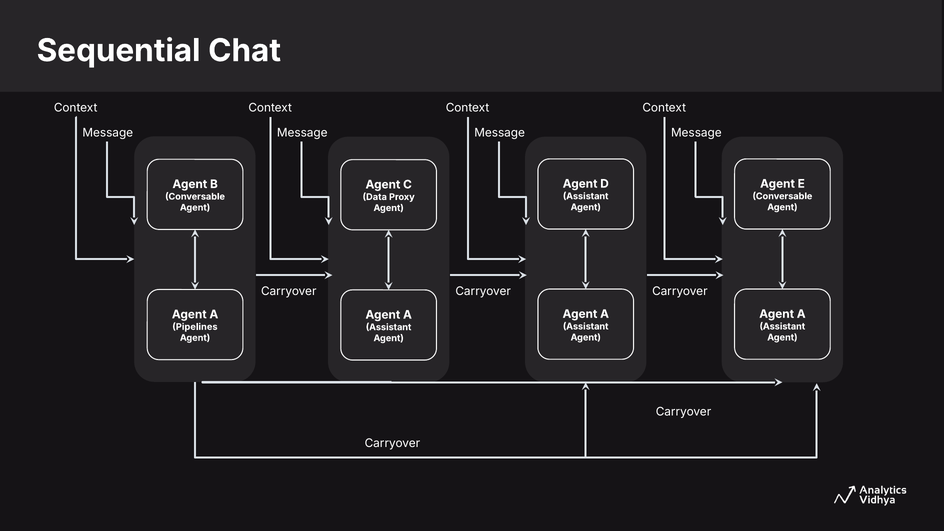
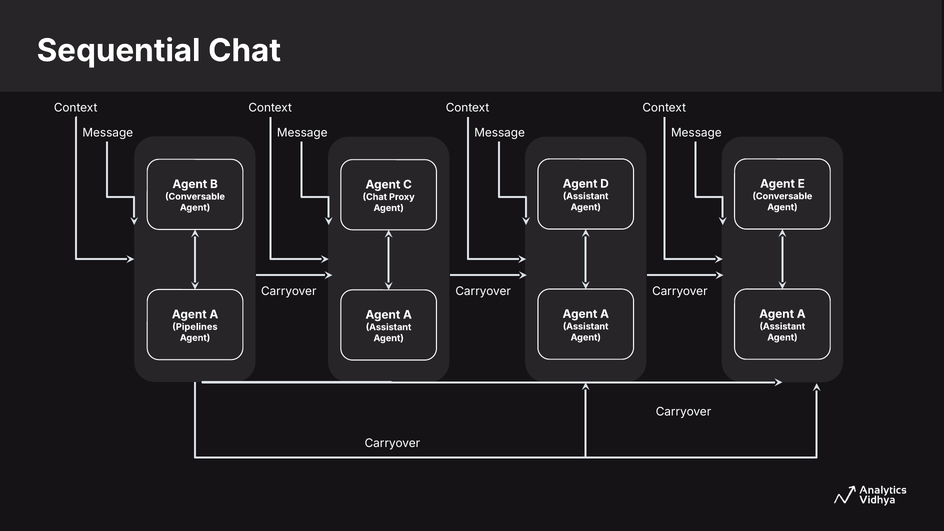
Data at (375, 197): Data -> Chat
